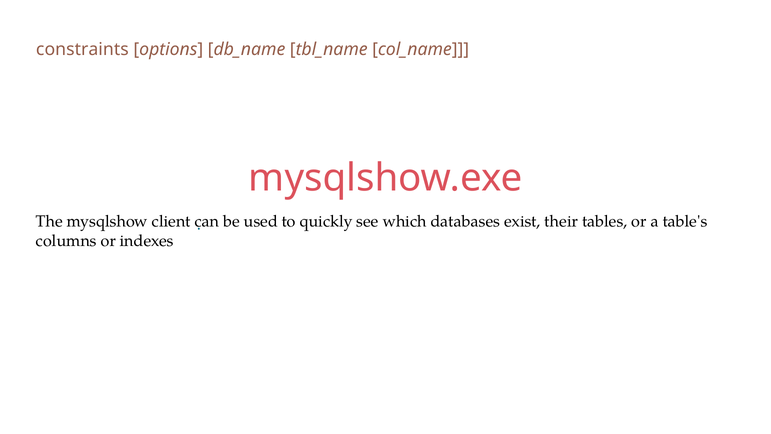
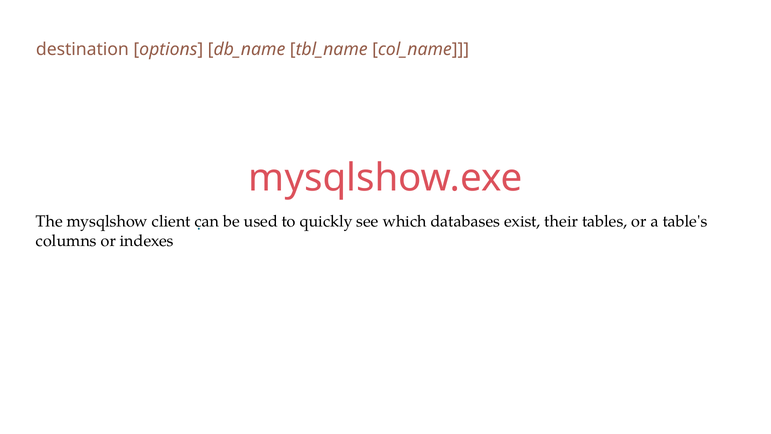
constraints: constraints -> destination
